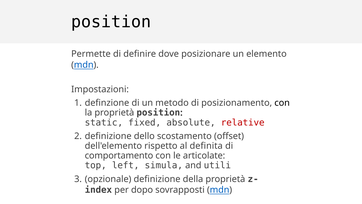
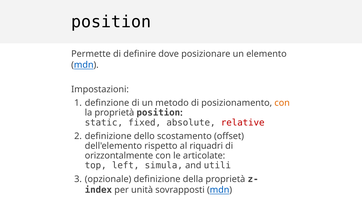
con at (282, 103) colour: black -> orange
definita: definita -> riquadri
comportamento: comportamento -> orizzontalmente
dopo: dopo -> unità
